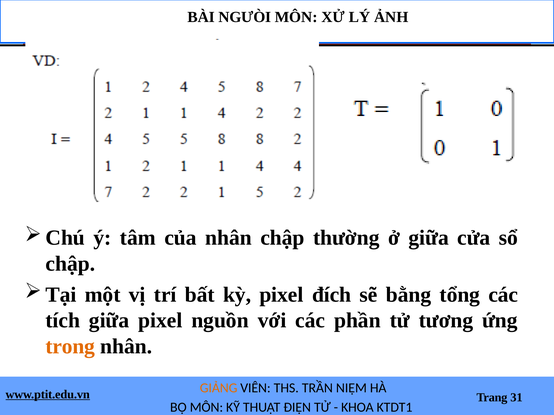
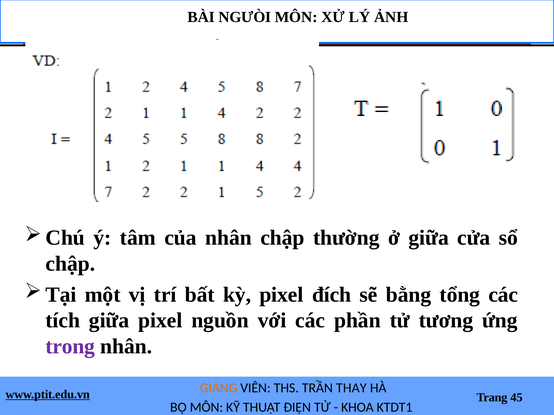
trong colour: orange -> purple
NIỆM: NIỆM -> THAY
31: 31 -> 45
